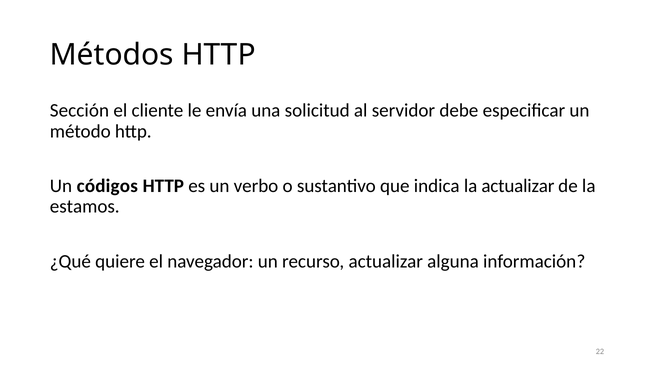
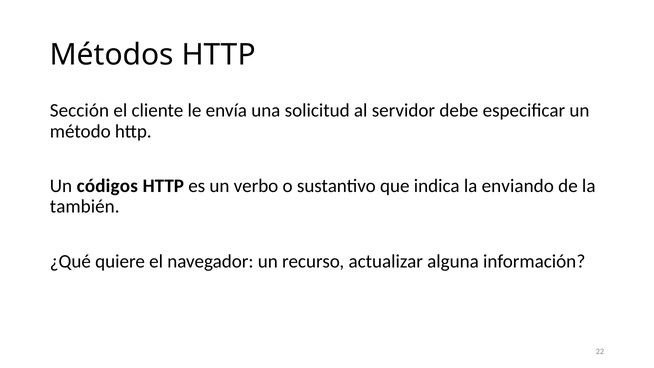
la actualizar: actualizar -> enviando
estamos: estamos -> también
